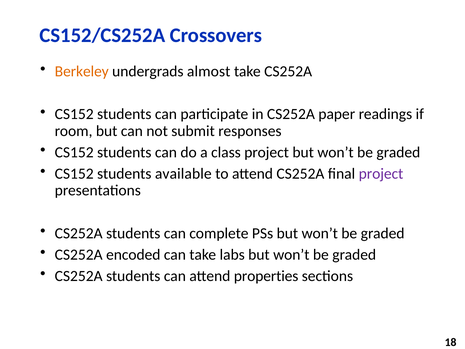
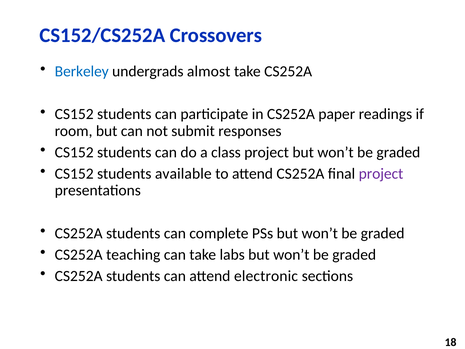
Berkeley colour: orange -> blue
encoded: encoded -> teaching
properties: properties -> electronic
